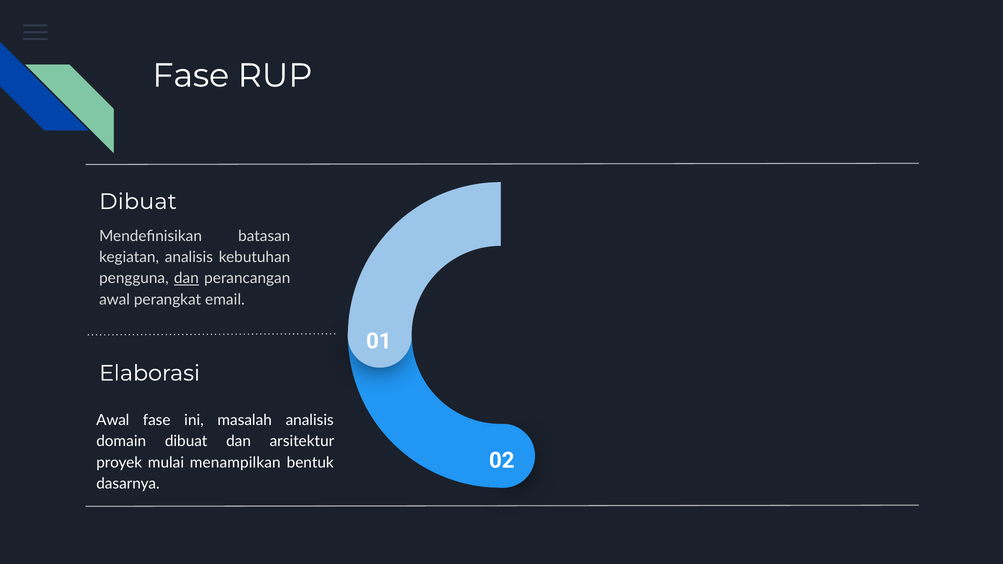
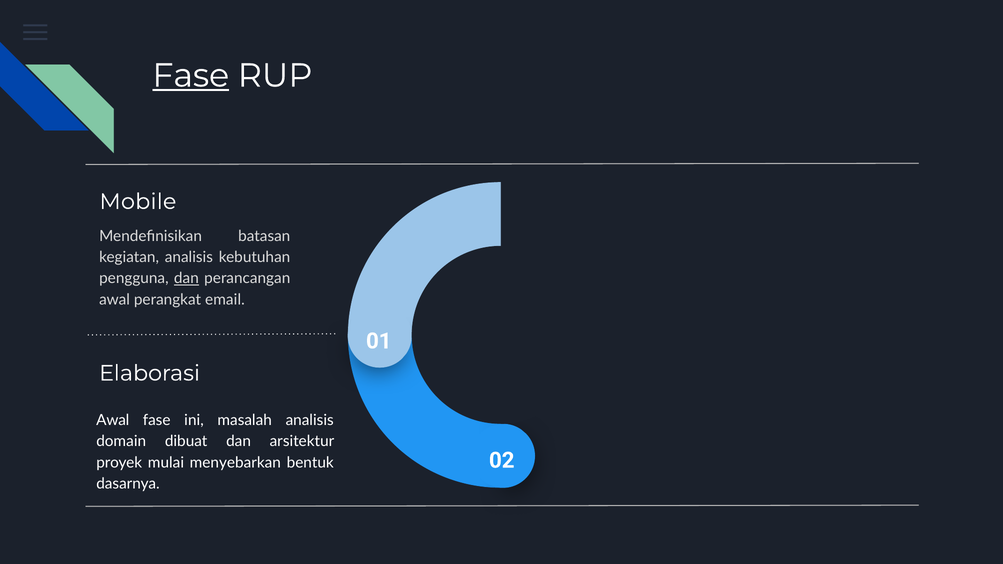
Fase at (191, 76) underline: none -> present
Dibuat at (138, 202): Dibuat -> Mobile
menampilkan: menampilkan -> menyebarkan
